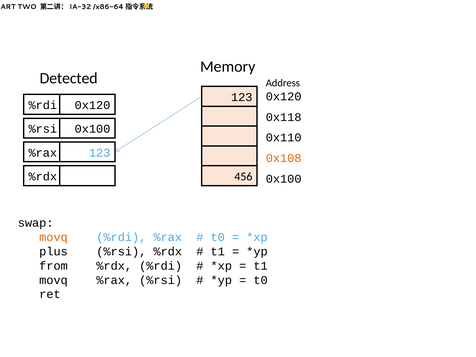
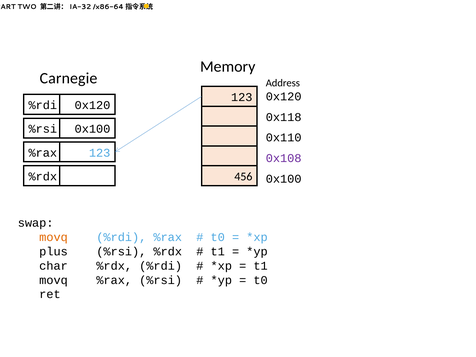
Detected: Detected -> Carnegie
0x108 colour: orange -> purple
from: from -> char
